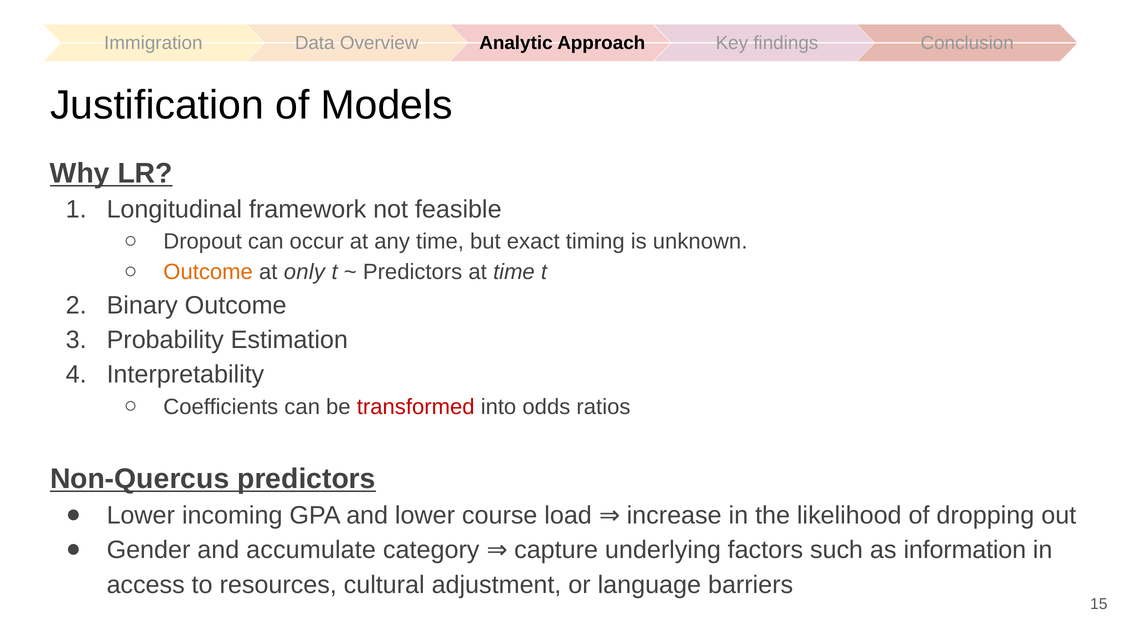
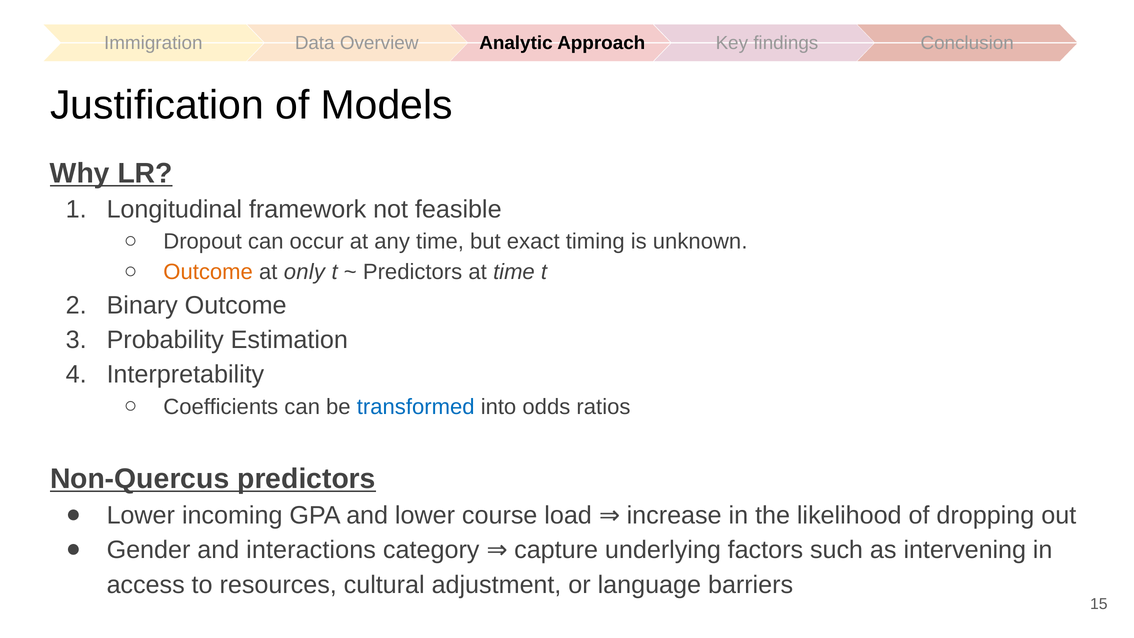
transformed colour: red -> blue
accumulate: accumulate -> interactions
information: information -> intervening
